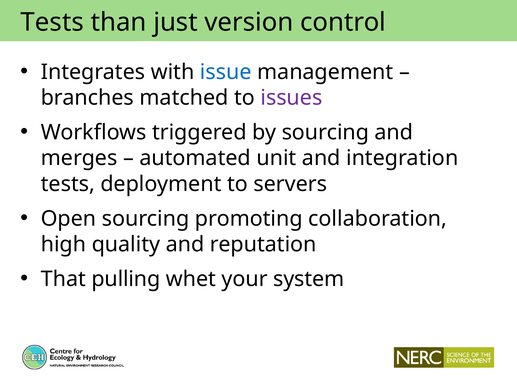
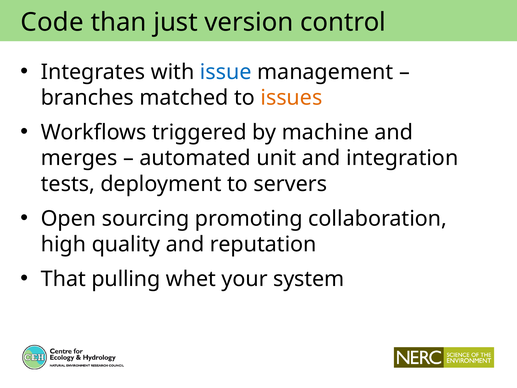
Tests at (52, 22): Tests -> Code
issues colour: purple -> orange
by sourcing: sourcing -> machine
